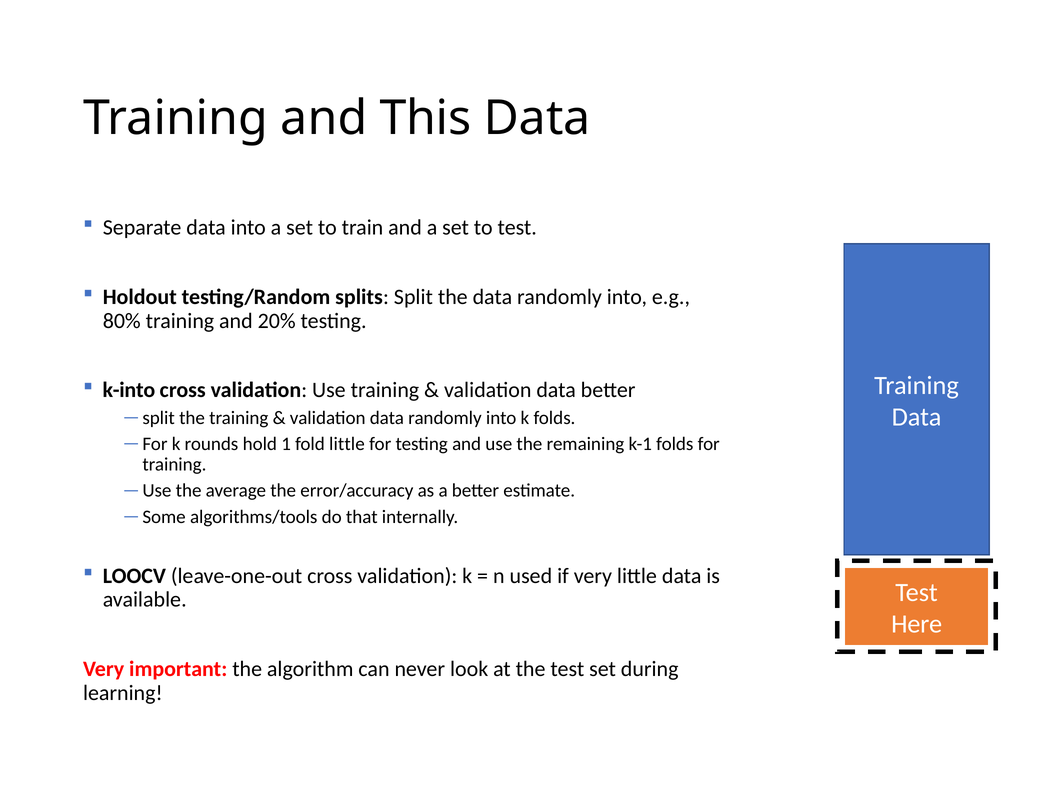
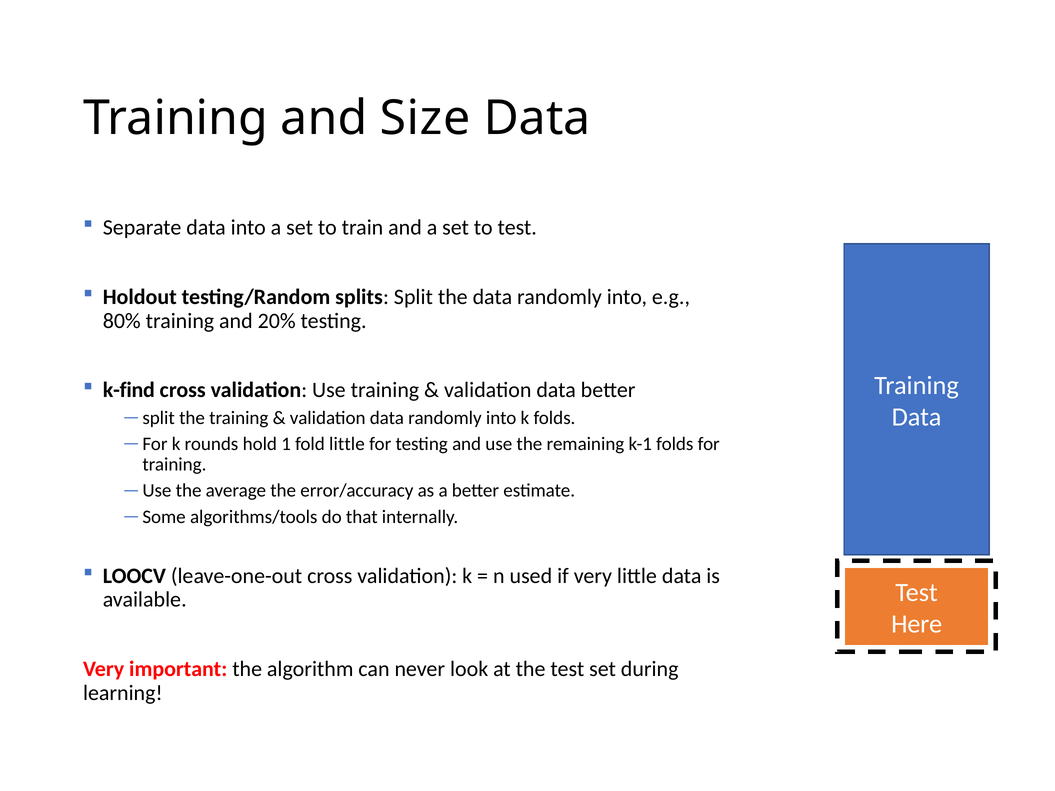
This: This -> Size
k-into: k-into -> k-find
